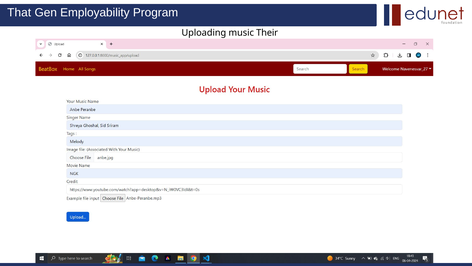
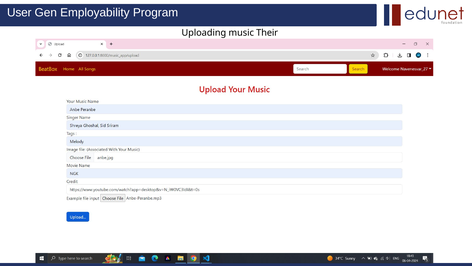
That: That -> User
